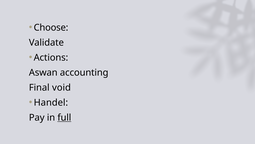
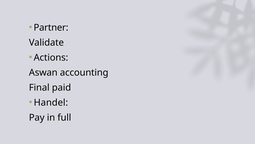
Choose: Choose -> Partner
void: void -> paid
full underline: present -> none
